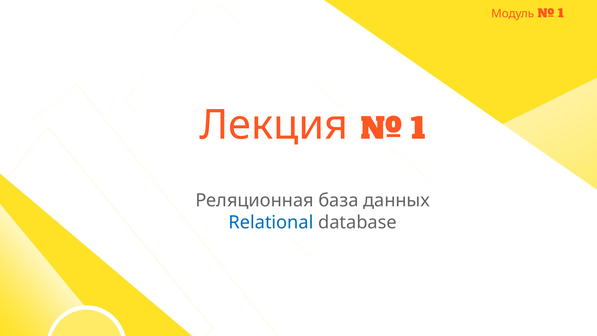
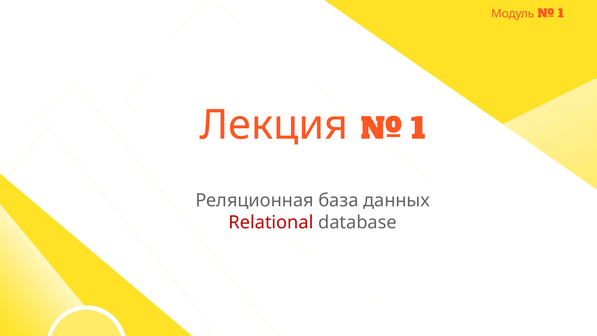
Relational colour: blue -> red
